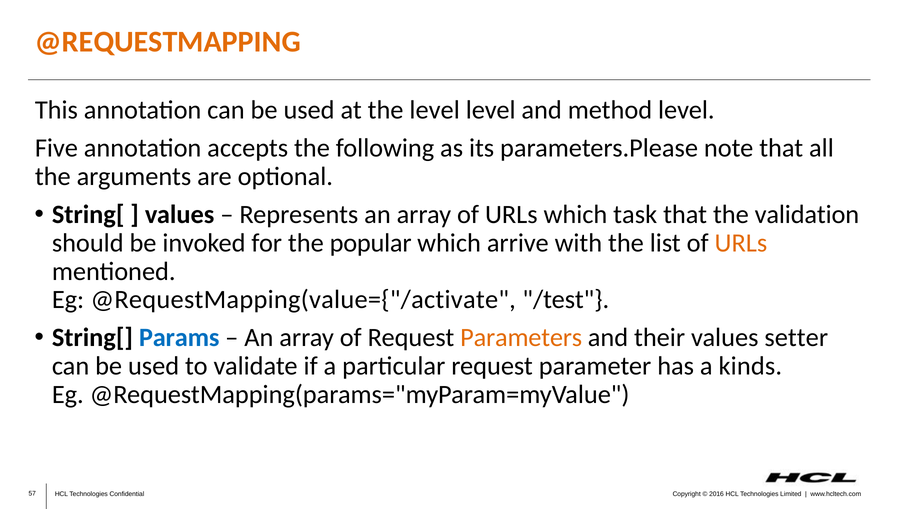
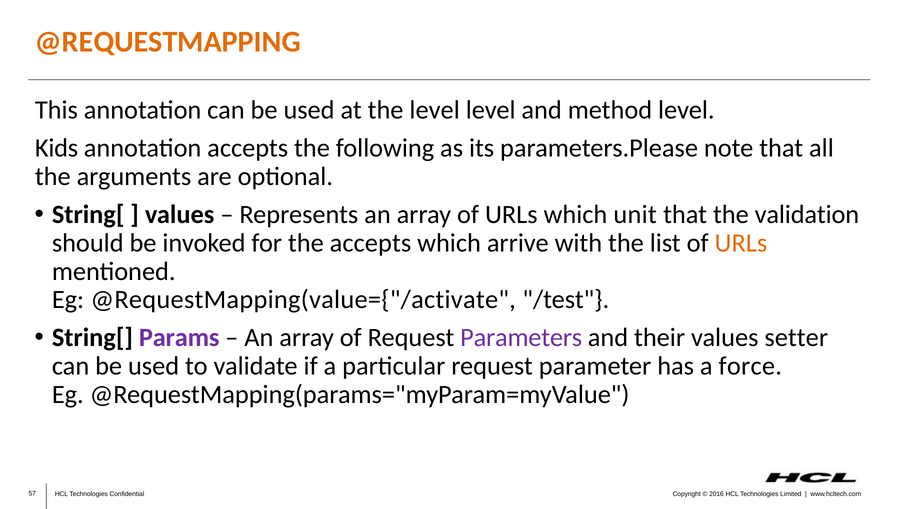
Five: Five -> Kids
task: task -> unit
the popular: popular -> accepts
Params colour: blue -> purple
Parameters colour: orange -> purple
kinds: kinds -> force
